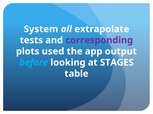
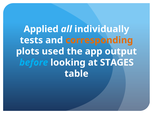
System: System -> Applied
extrapolate: extrapolate -> individually
corresponding colour: purple -> orange
